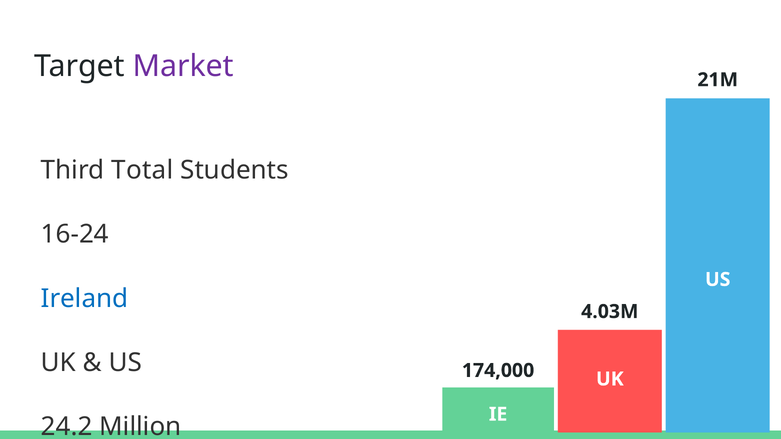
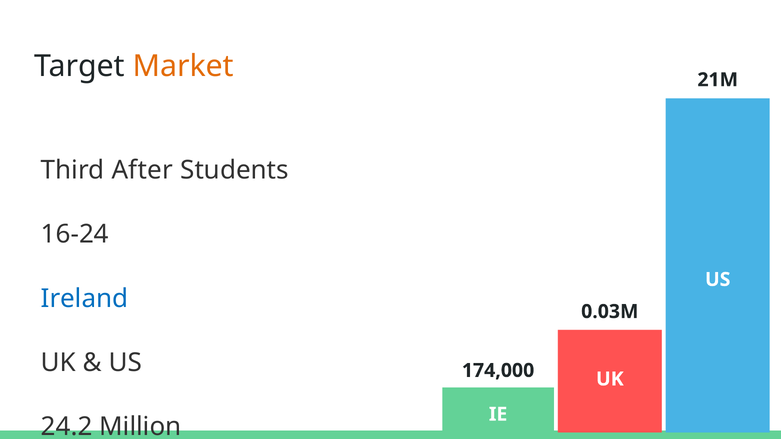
Market colour: purple -> orange
Total: Total -> After
4.03M: 4.03M -> 0.03M
